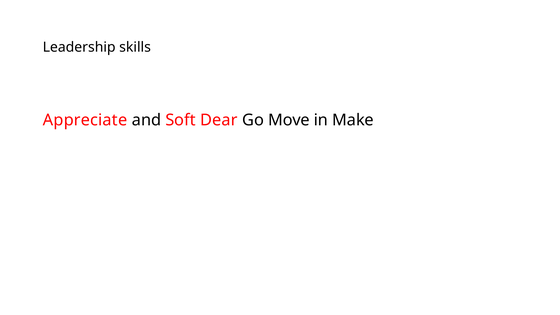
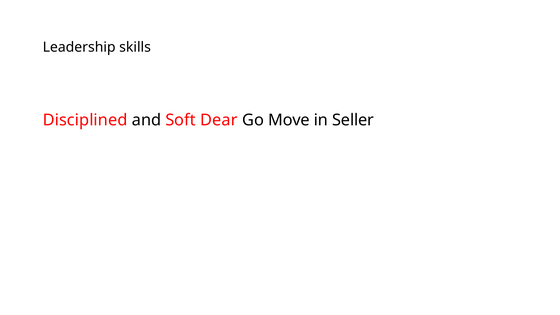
Appreciate: Appreciate -> Disciplined
Make: Make -> Seller
